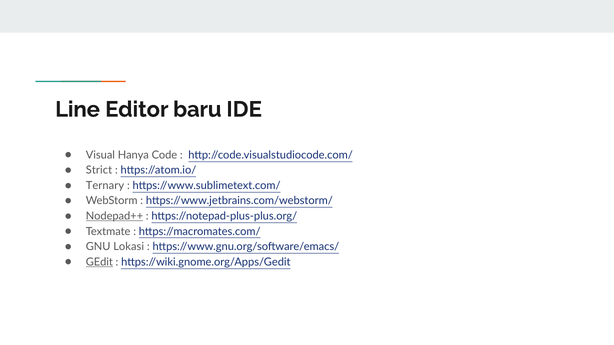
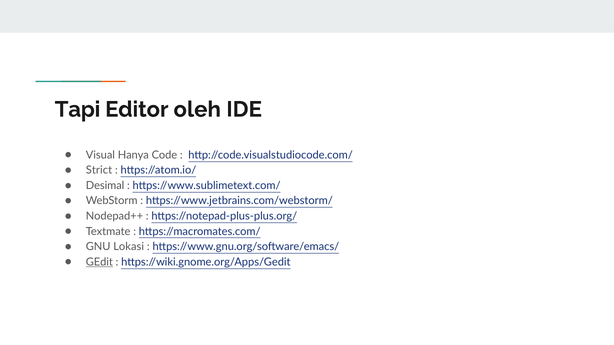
Line: Line -> Tapi
baru: baru -> oleh
Ternary: Ternary -> Desimal
Nodepad++ underline: present -> none
